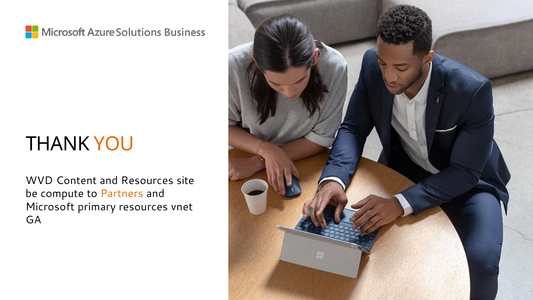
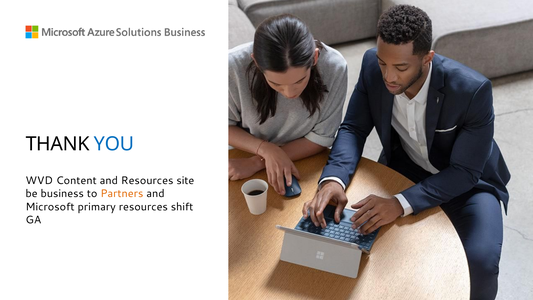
YOU colour: orange -> blue
compute: compute -> business
vnet: vnet -> shift
